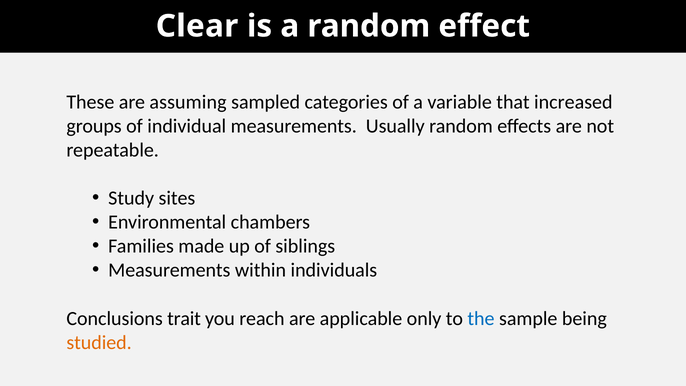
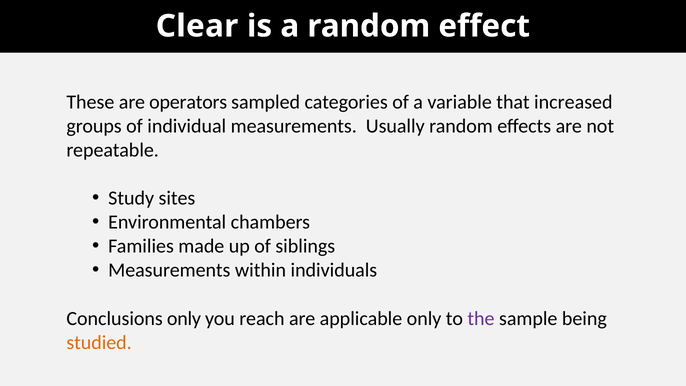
assuming: assuming -> operators
Conclusions trait: trait -> only
the colour: blue -> purple
